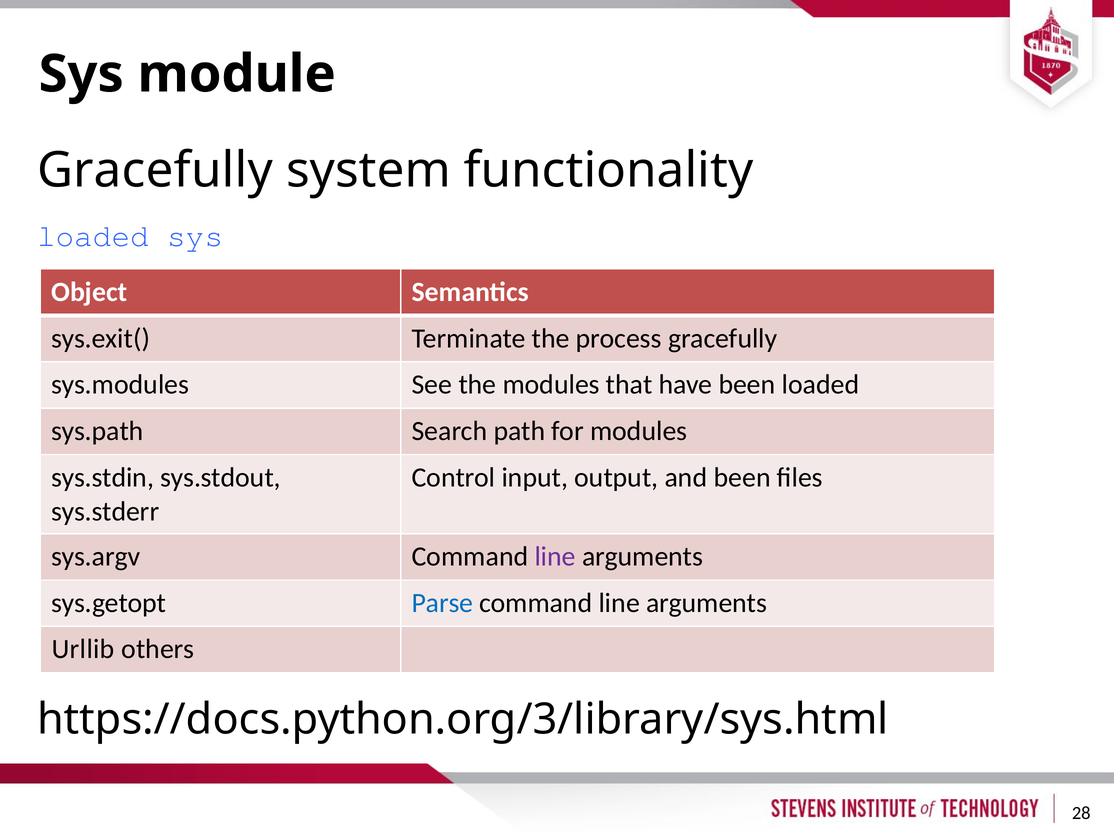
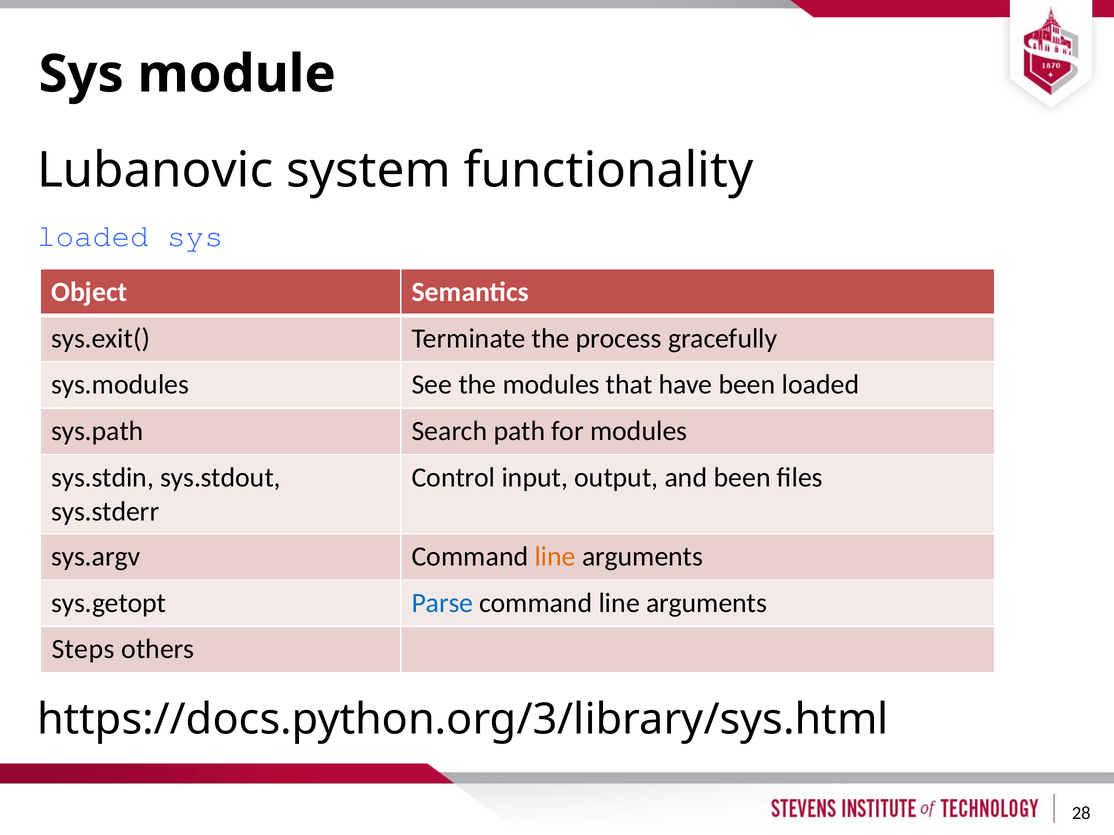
Gracefully at (155, 170): Gracefully -> Lubanovic
line at (555, 557) colour: purple -> orange
Urllib: Urllib -> Steps
